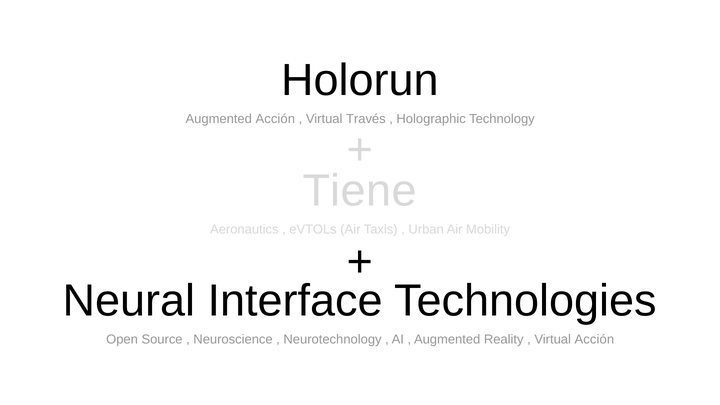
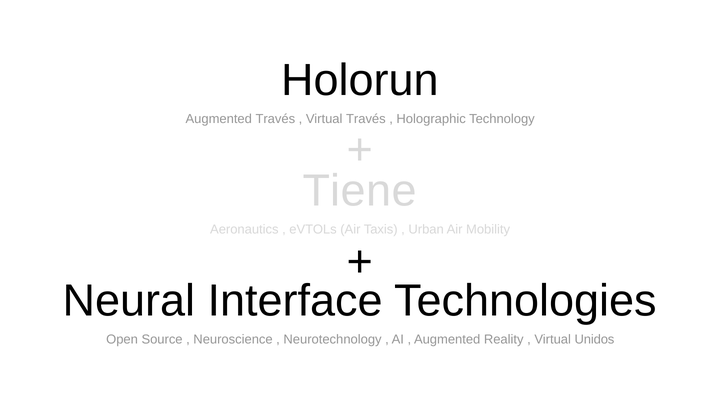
Augmented Acción: Acción -> Través
Virtual Acción: Acción -> Unidos
